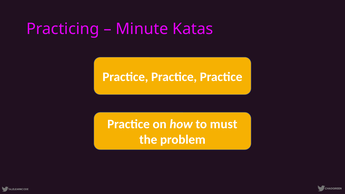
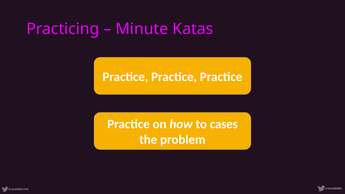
must: must -> cases
